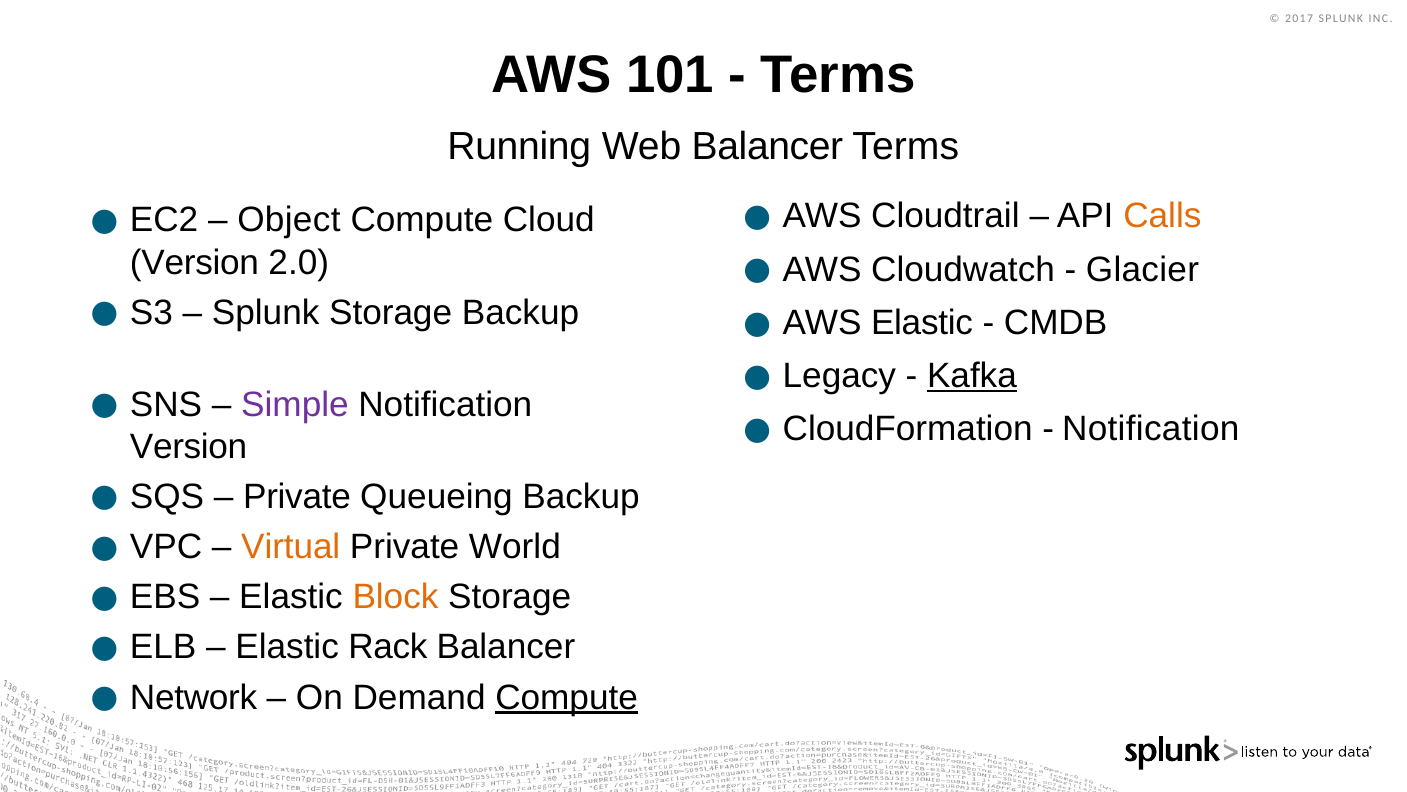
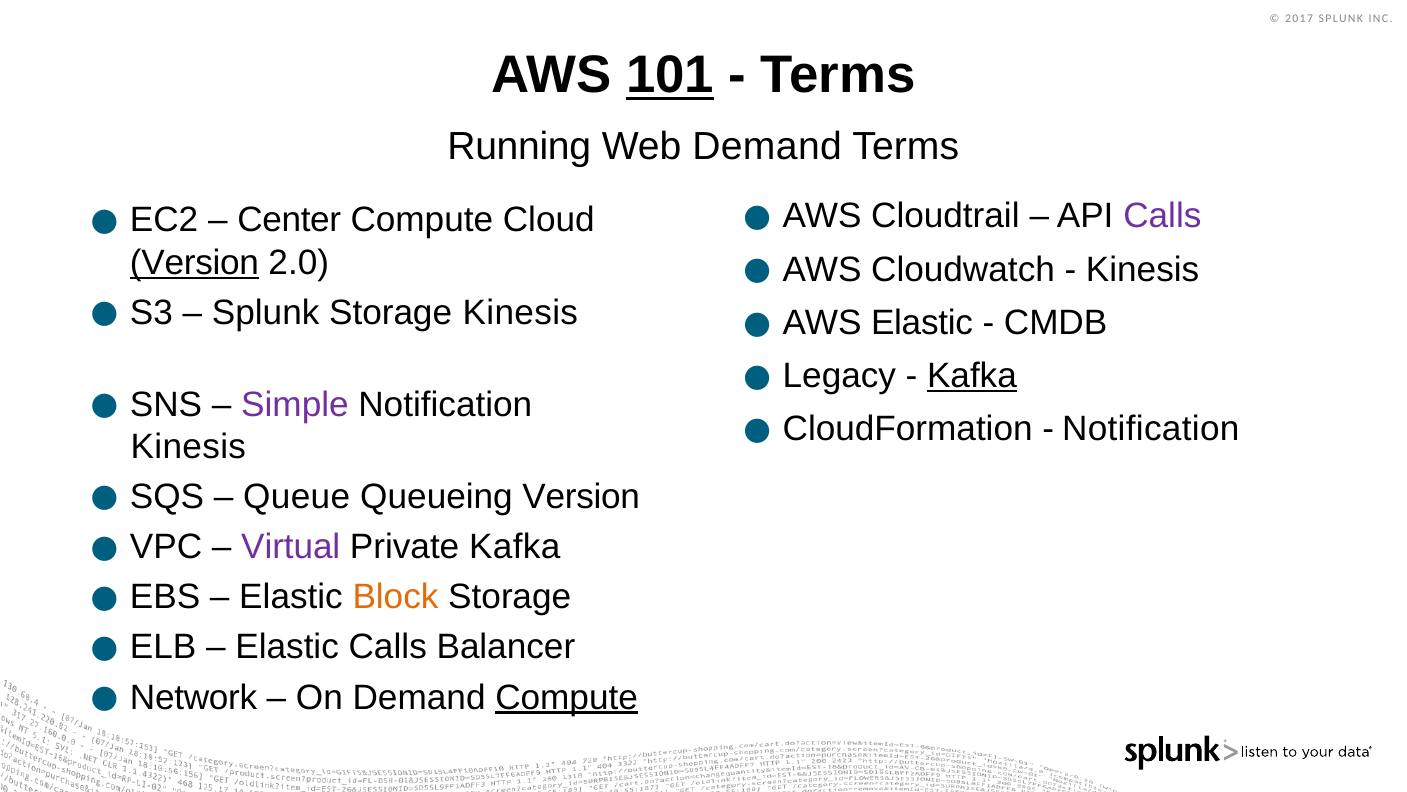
101 underline: none -> present
Web Balancer: Balancer -> Demand
Calls at (1162, 216) colour: orange -> purple
Object: Object -> Center
Version at (194, 262) underline: none -> present
Glacier at (1142, 269): Glacier -> Kinesis
Storage Backup: Backup -> Kinesis
Version at (189, 447): Version -> Kinesis
Private at (297, 497): Private -> Queue
Queueing Backup: Backup -> Version
Virtual colour: orange -> purple
Private World: World -> Kafka
Elastic Rack: Rack -> Calls
